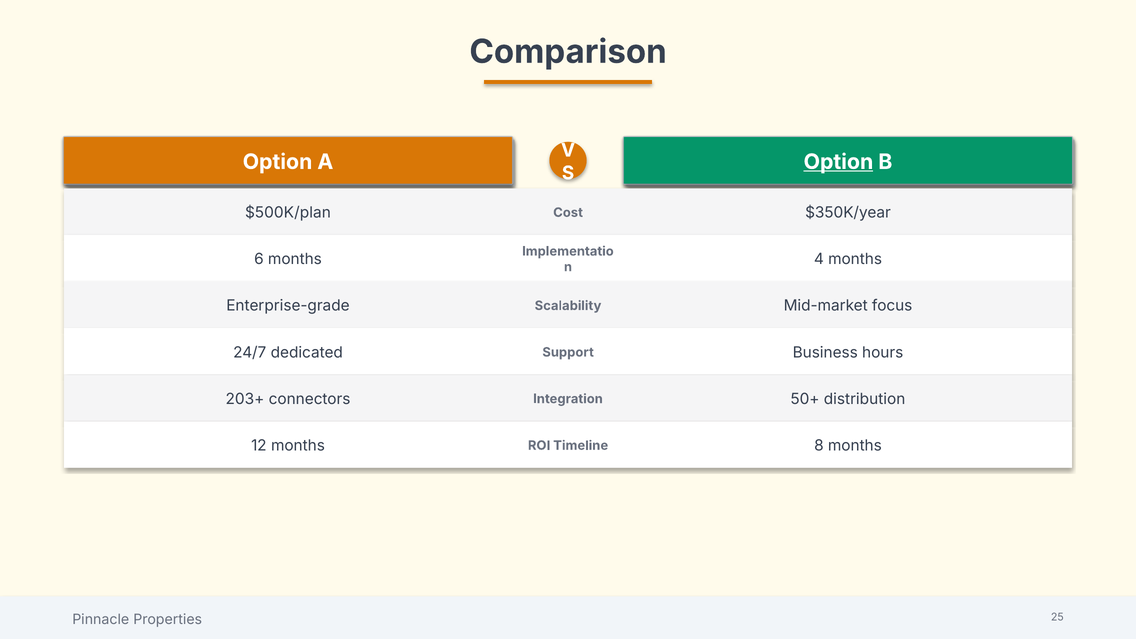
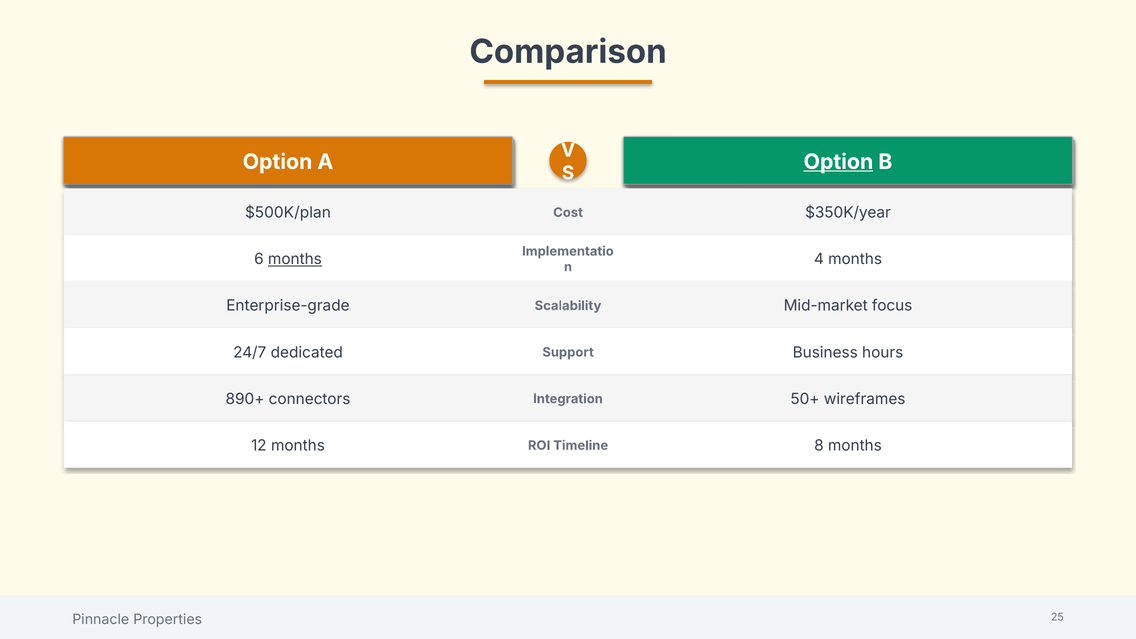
months at (295, 259) underline: none -> present
203+: 203+ -> 890+
distribution: distribution -> wireframes
